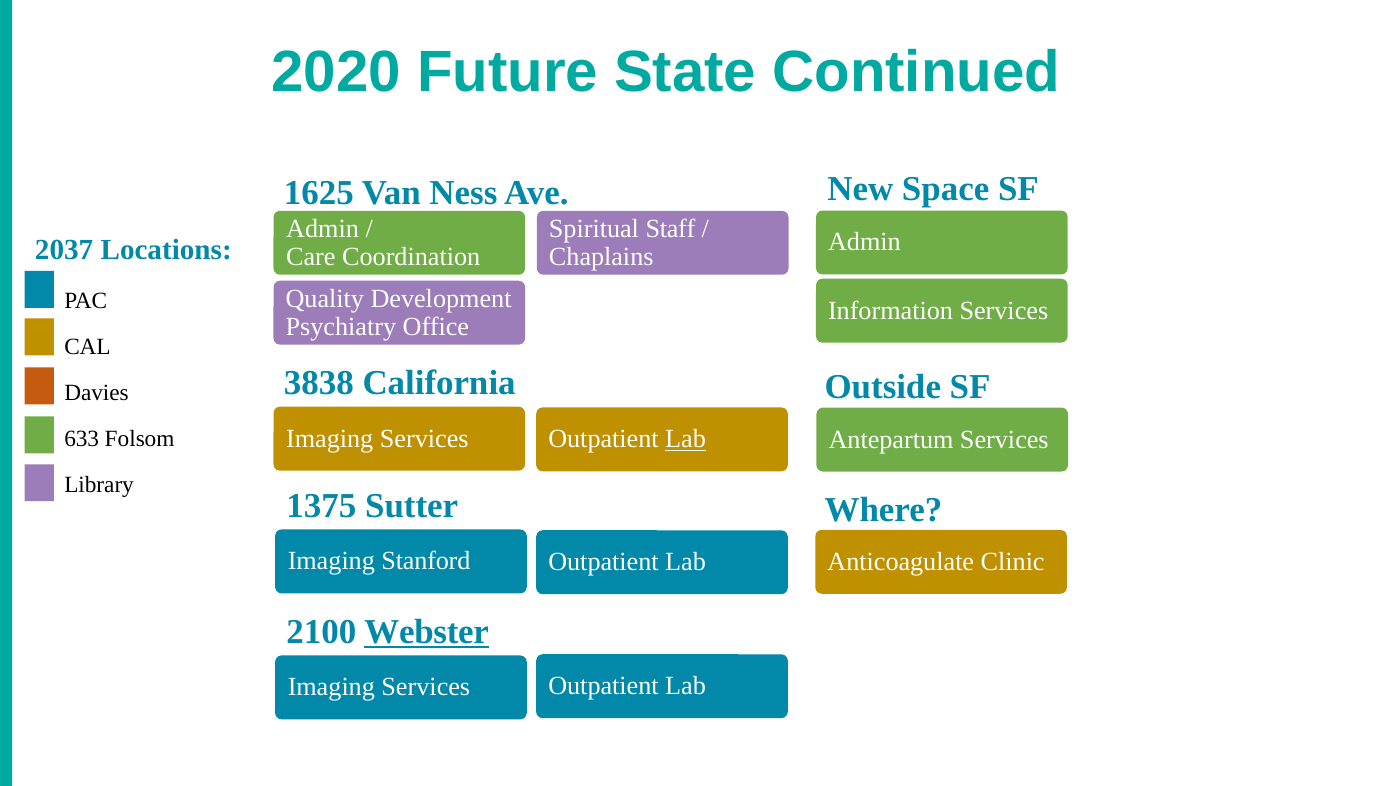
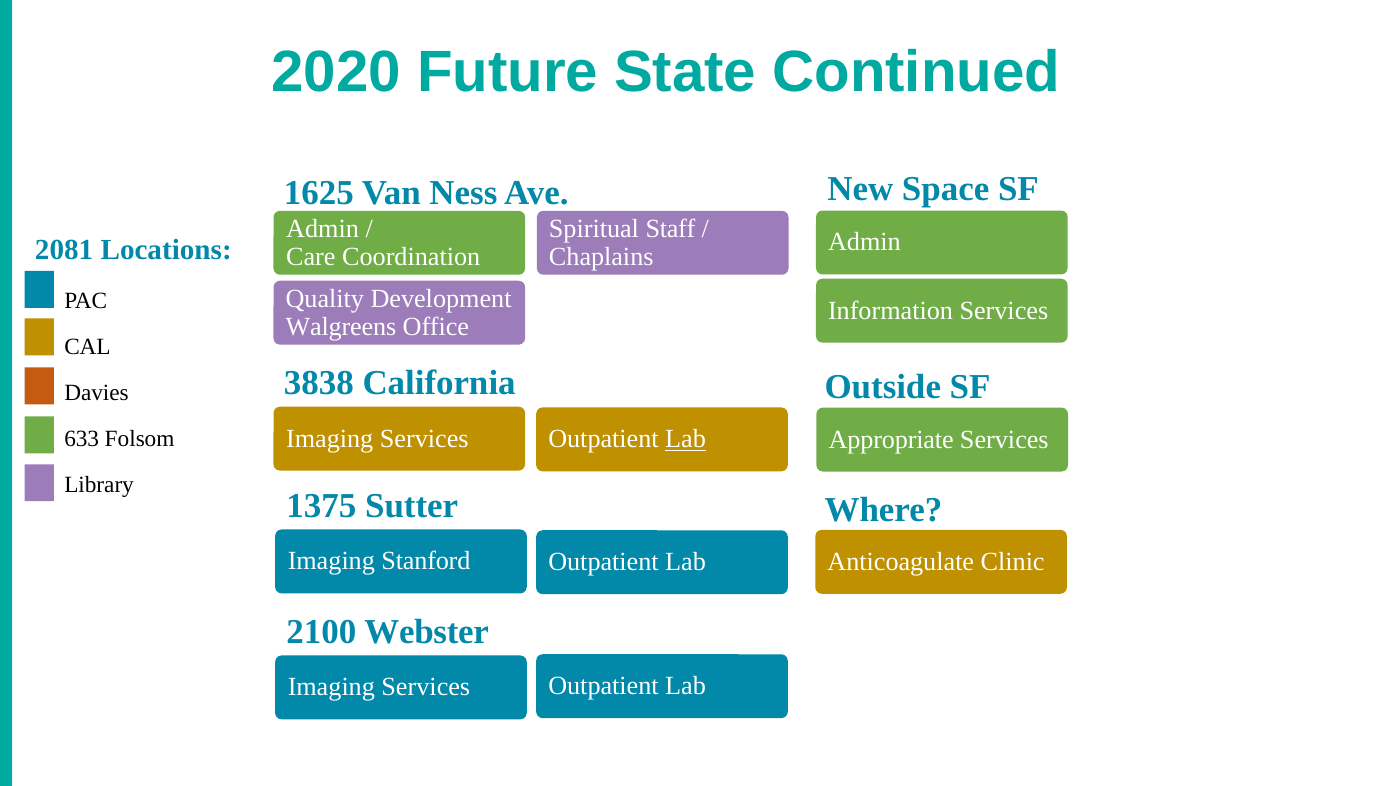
2037: 2037 -> 2081
Psychiatry: Psychiatry -> Walgreens
Antepartum: Antepartum -> Appropriate
Webster underline: present -> none
